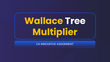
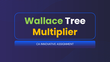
Wallace colour: yellow -> light green
